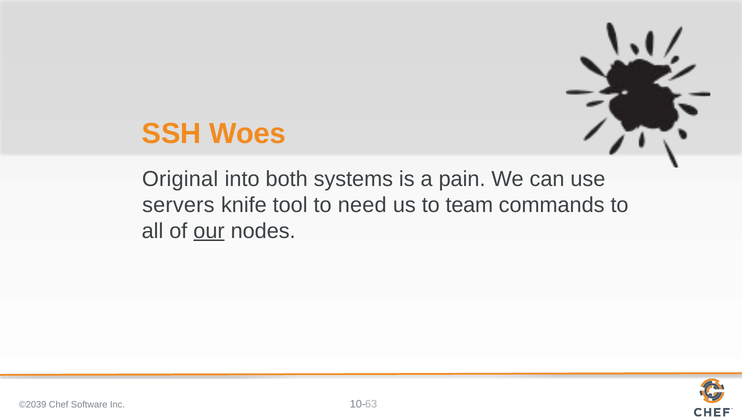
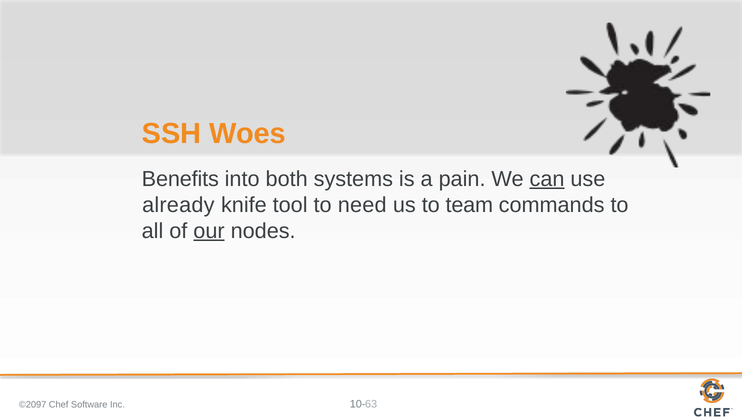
Original: Original -> Benefits
can underline: none -> present
servers: servers -> already
©2039: ©2039 -> ©2097
